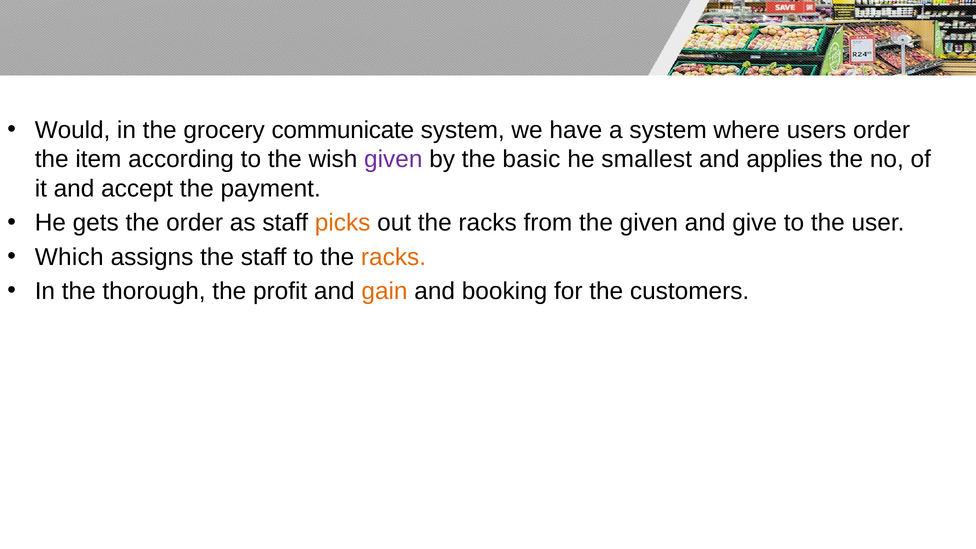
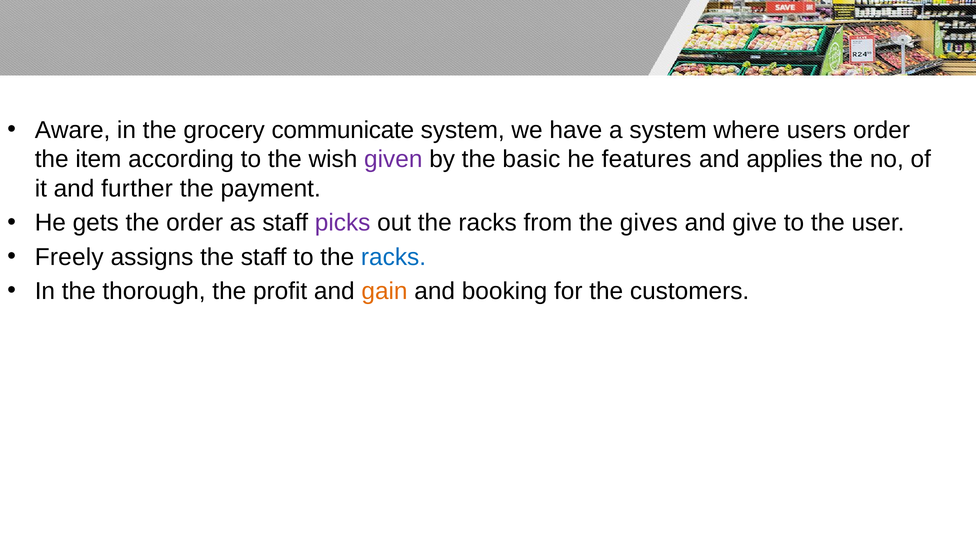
Would: Would -> Aware
smallest: smallest -> features
accept: accept -> further
picks colour: orange -> purple
the given: given -> gives
Which: Which -> Freely
racks at (394, 257) colour: orange -> blue
